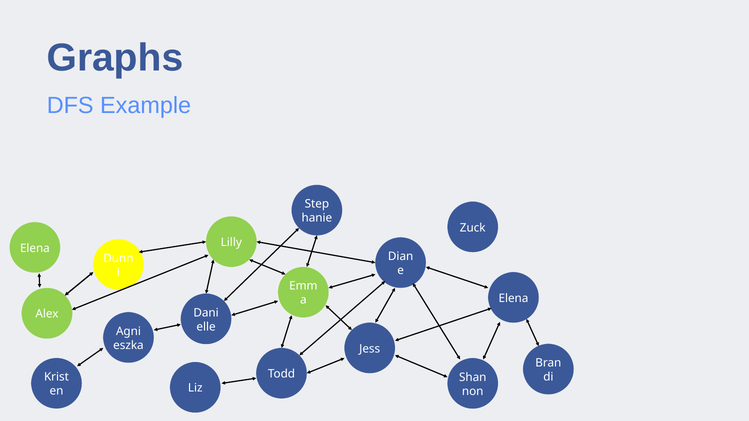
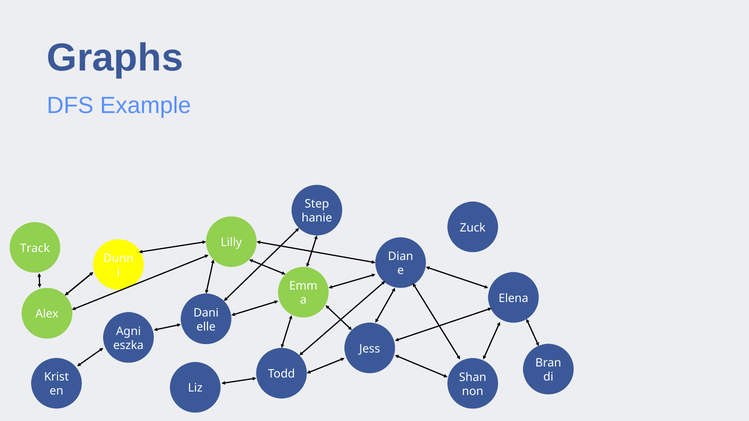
Elena at (35, 248): Elena -> Track
